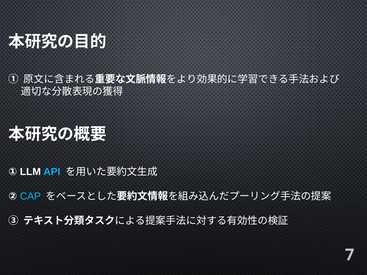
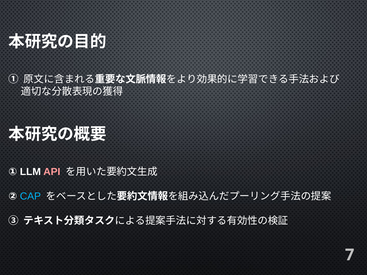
API colour: light blue -> pink
